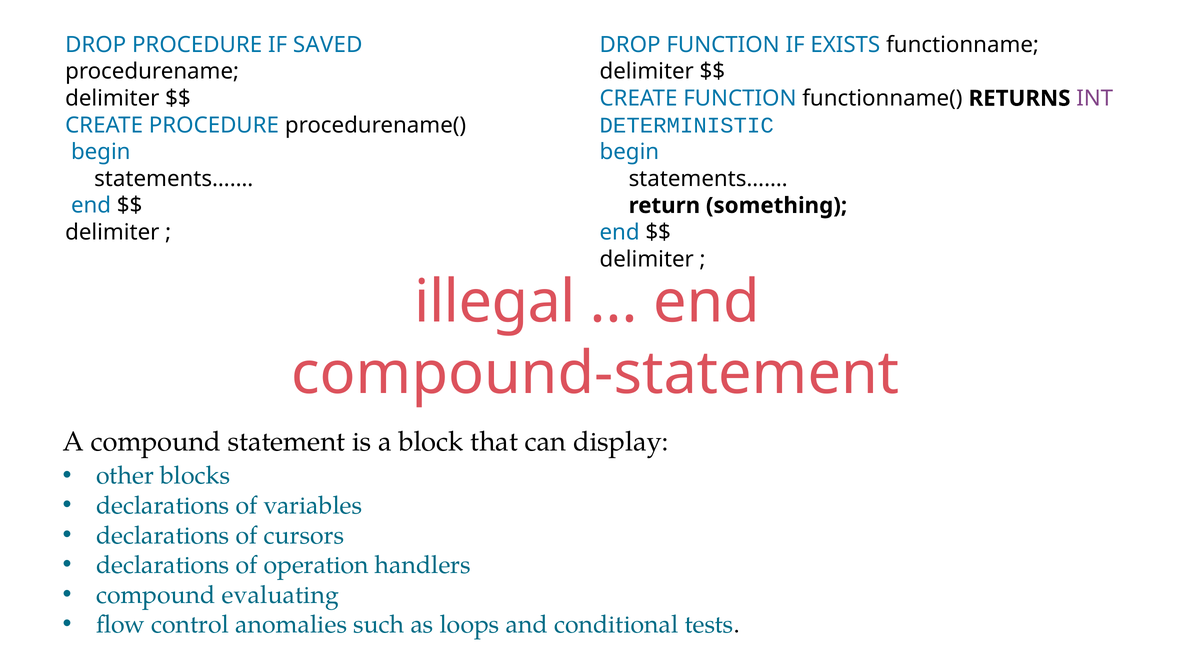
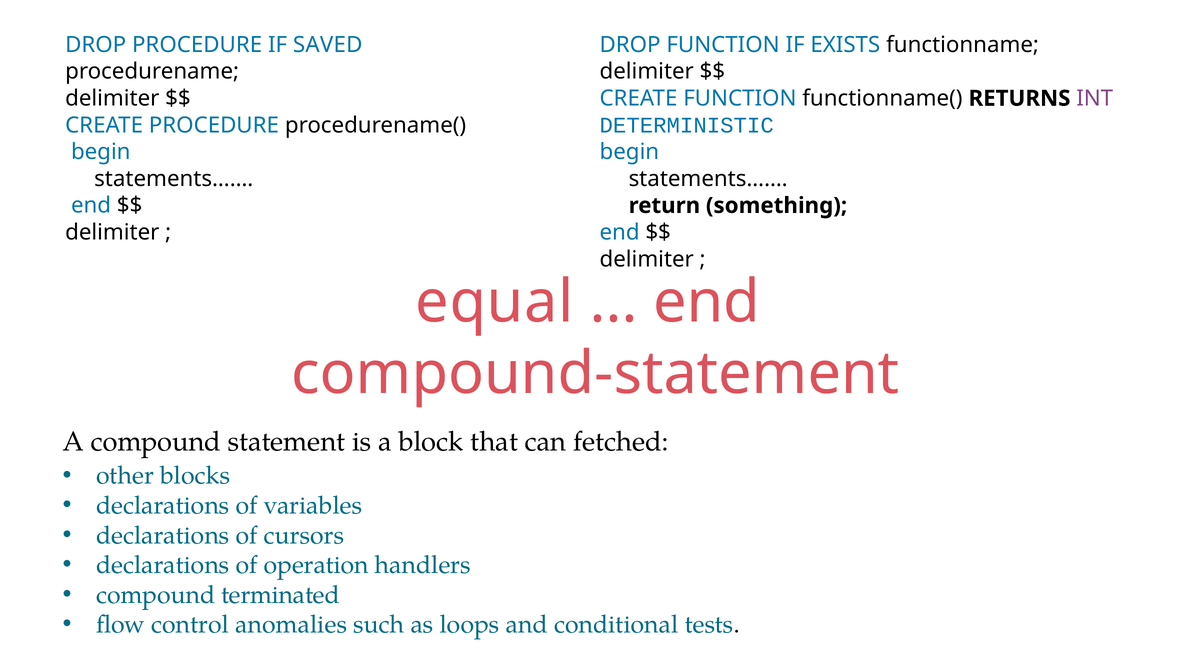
illegal: illegal -> equal
display: display -> fetched
evaluating: evaluating -> terminated
